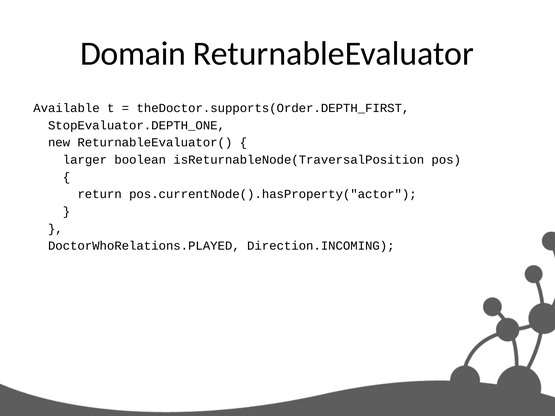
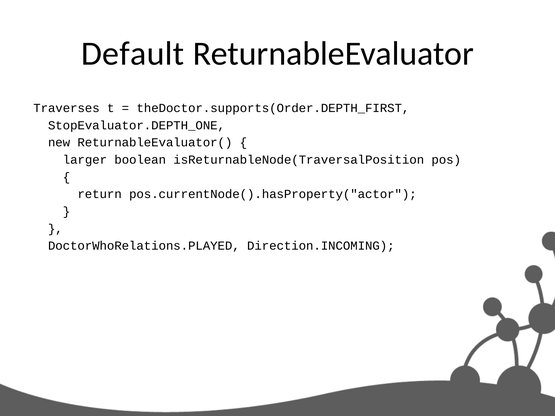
Domain: Domain -> Default
Available: Available -> Traverses
